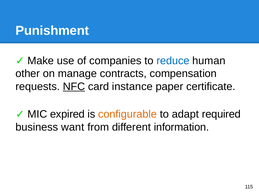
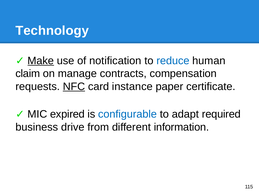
Punishment: Punishment -> Technology
Make underline: none -> present
companies: companies -> notification
other: other -> claim
configurable colour: orange -> blue
want: want -> drive
